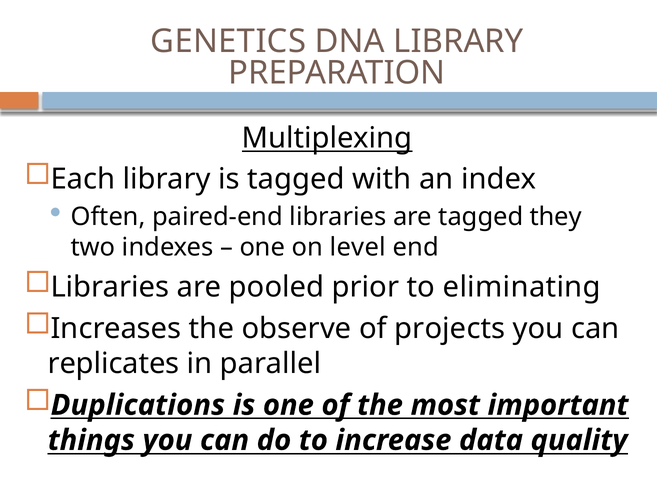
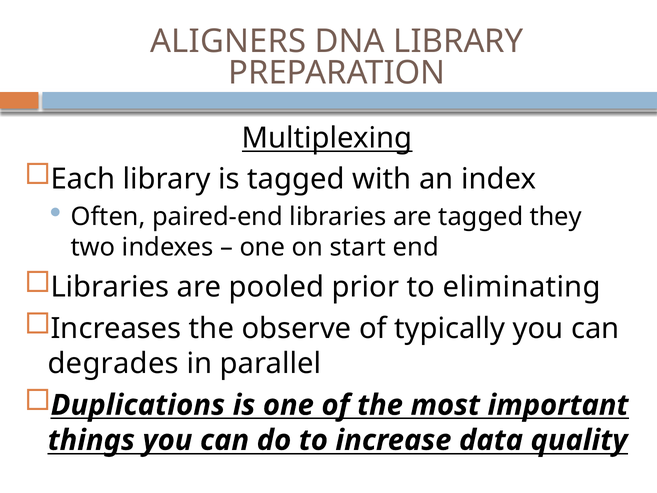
GENETICS: GENETICS -> ALIGNERS
level: level -> start
projects: projects -> typically
replicates: replicates -> degrades
